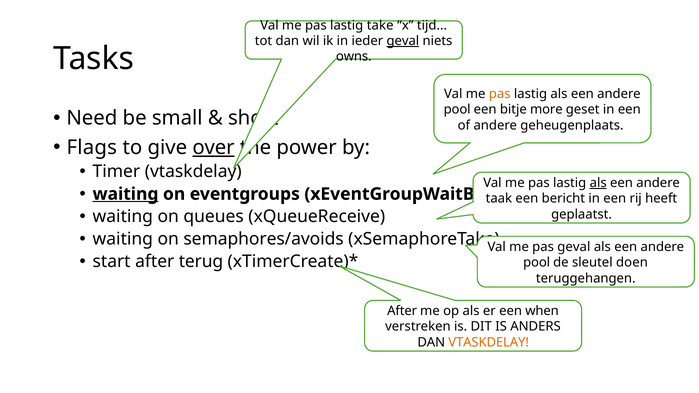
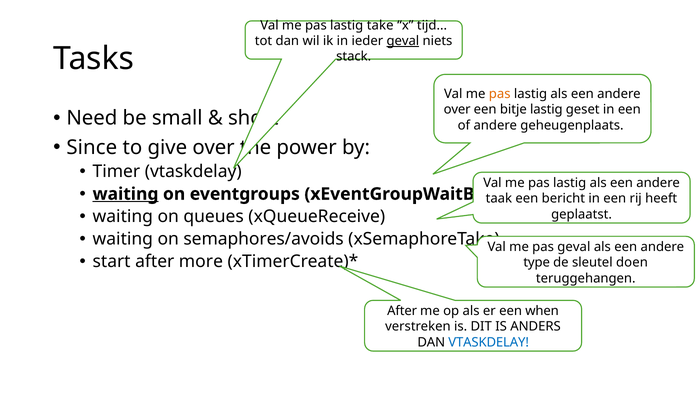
owns: owns -> stack
pool at (457, 110): pool -> over
bitje more: more -> lastig
Flags: Flags -> Since
over at (214, 147) underline: present -> none
als at (598, 183) underline: present -> none
terug: terug -> more
pool at (537, 263): pool -> type
VTASKDELAY at (489, 343) colour: orange -> blue
